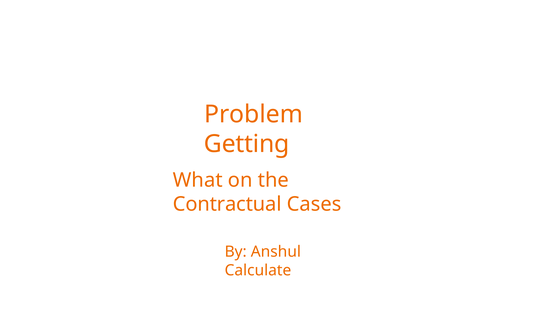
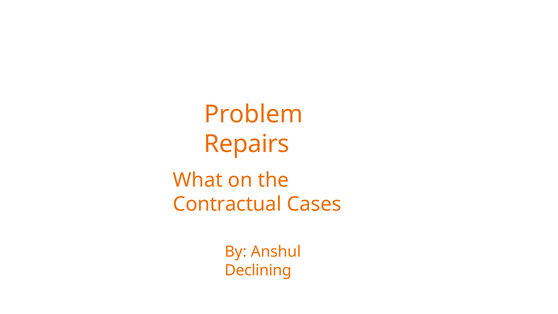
Getting: Getting -> Repairs
Calculate: Calculate -> Declining
